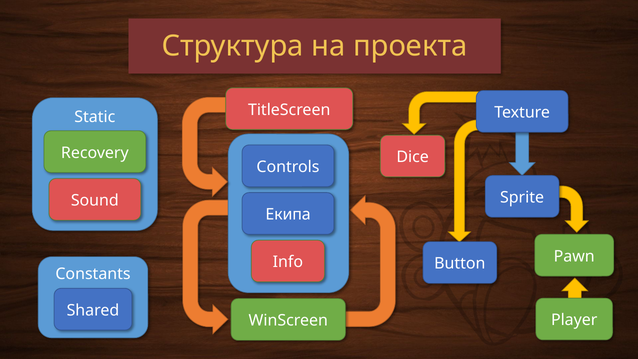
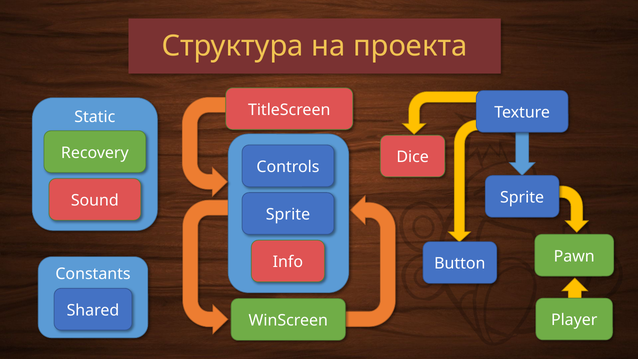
Екипа at (288, 214): Екипа -> Sprite
